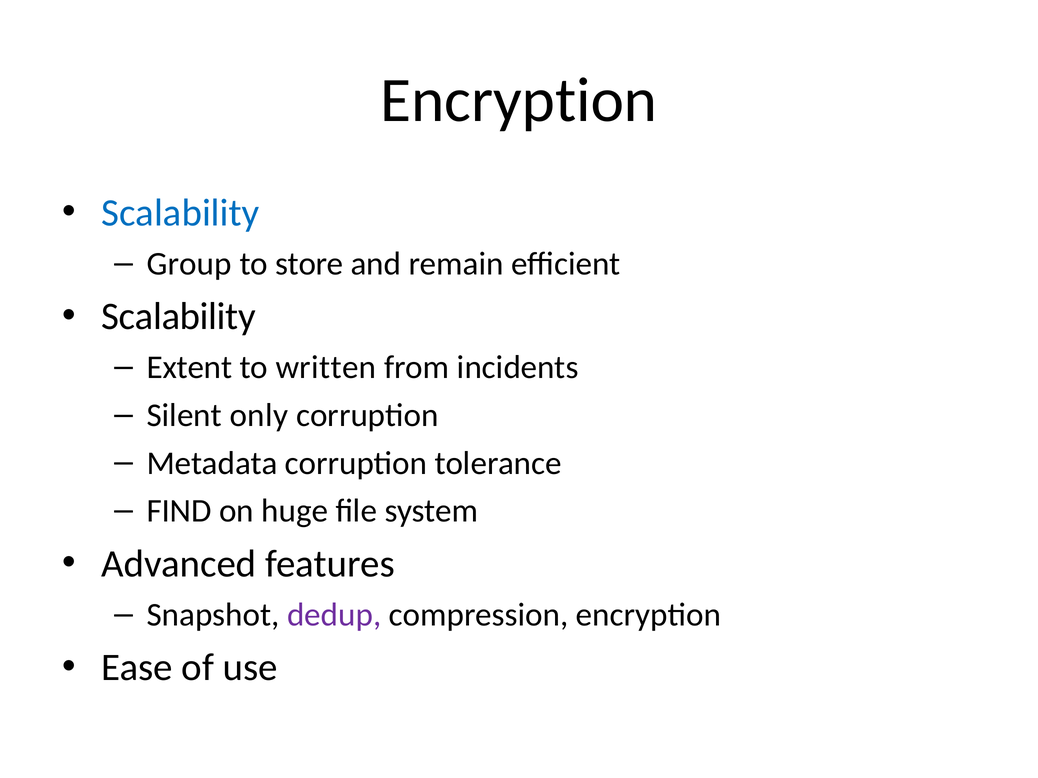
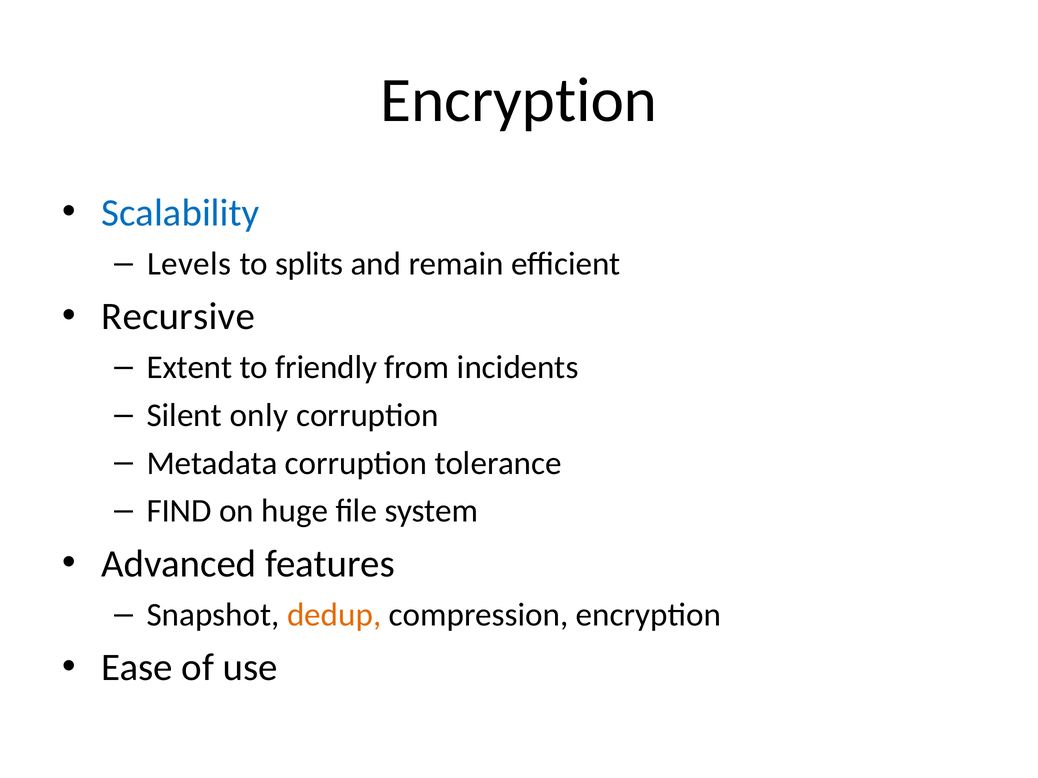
Group: Group -> Levels
store: store -> splits
Scalability at (178, 317): Scalability -> Recursive
written: written -> friendly
dedup colour: purple -> orange
